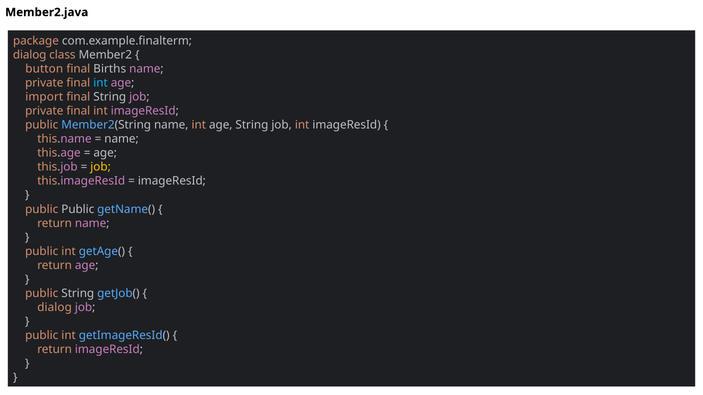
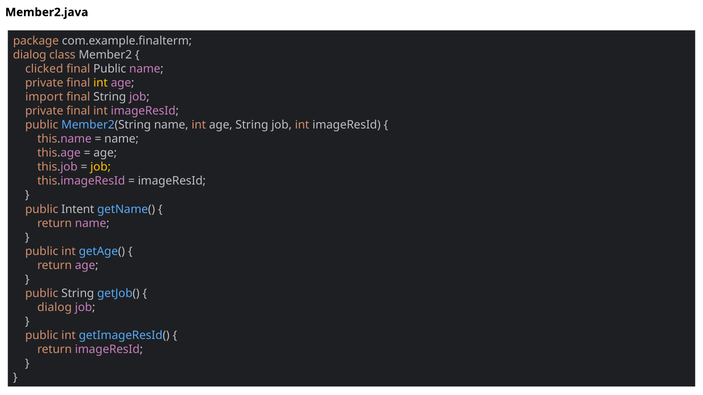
button: button -> clicked
final Births: Births -> Public
int at (100, 83) colour: light blue -> yellow
public Public: Public -> Intent
